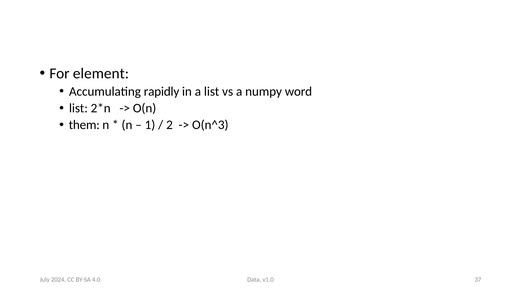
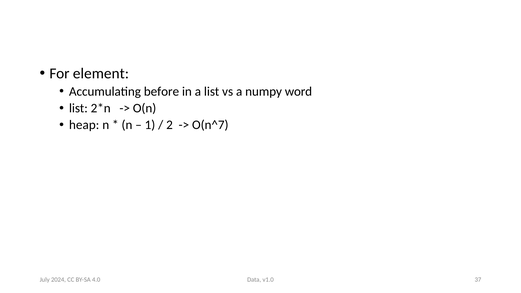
rapidly: rapidly -> before
them: them -> heap
O(n^3: O(n^3 -> O(n^7
